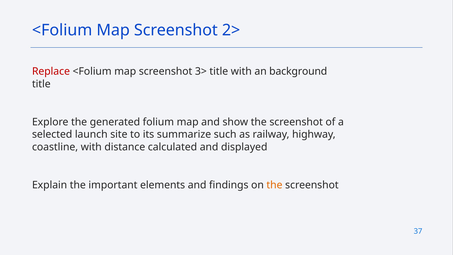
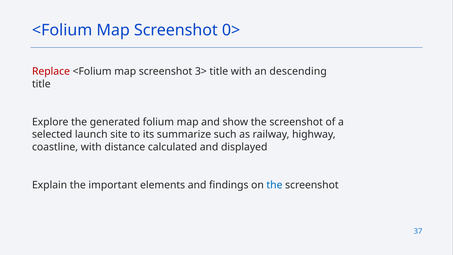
2>: 2> -> 0>
background: background -> descending
the at (274, 185) colour: orange -> blue
